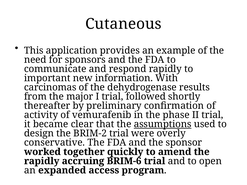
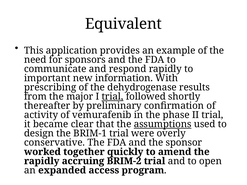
Cutaneous: Cutaneous -> Equivalent
carcinomas: carcinomas -> prescribing
trial at (112, 97) underline: none -> present
BRIM-2: BRIM-2 -> BRIM-1
BRIM-6: BRIM-6 -> BRIM-2
